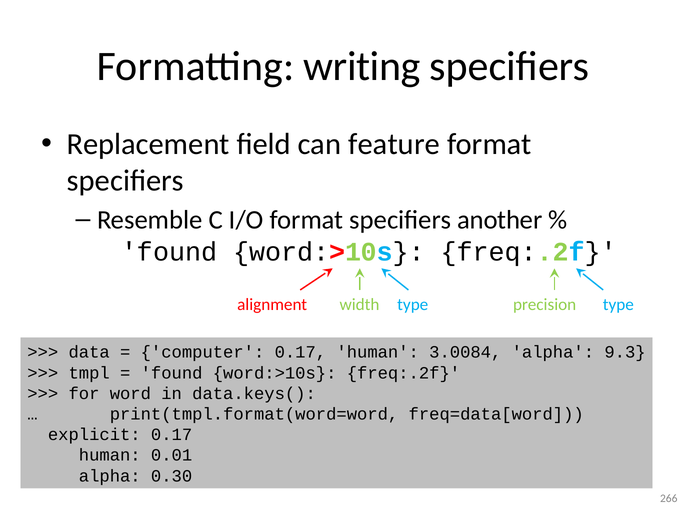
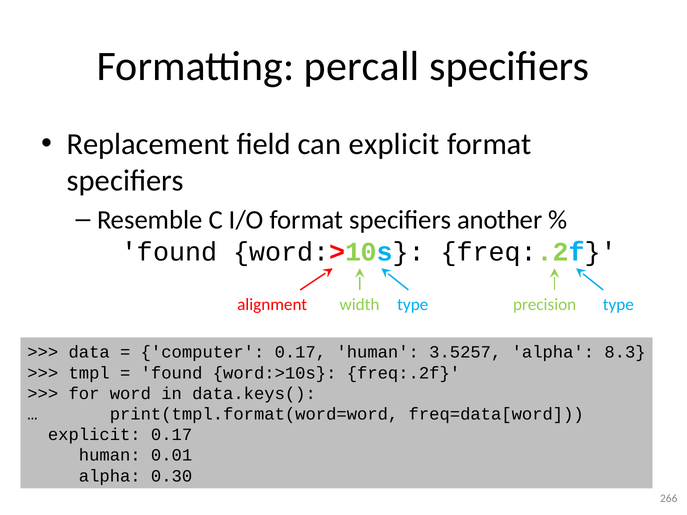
writing: writing -> percall
can feature: feature -> explicit
3.0084: 3.0084 -> 3.5257
9.3: 9.3 -> 8.3
